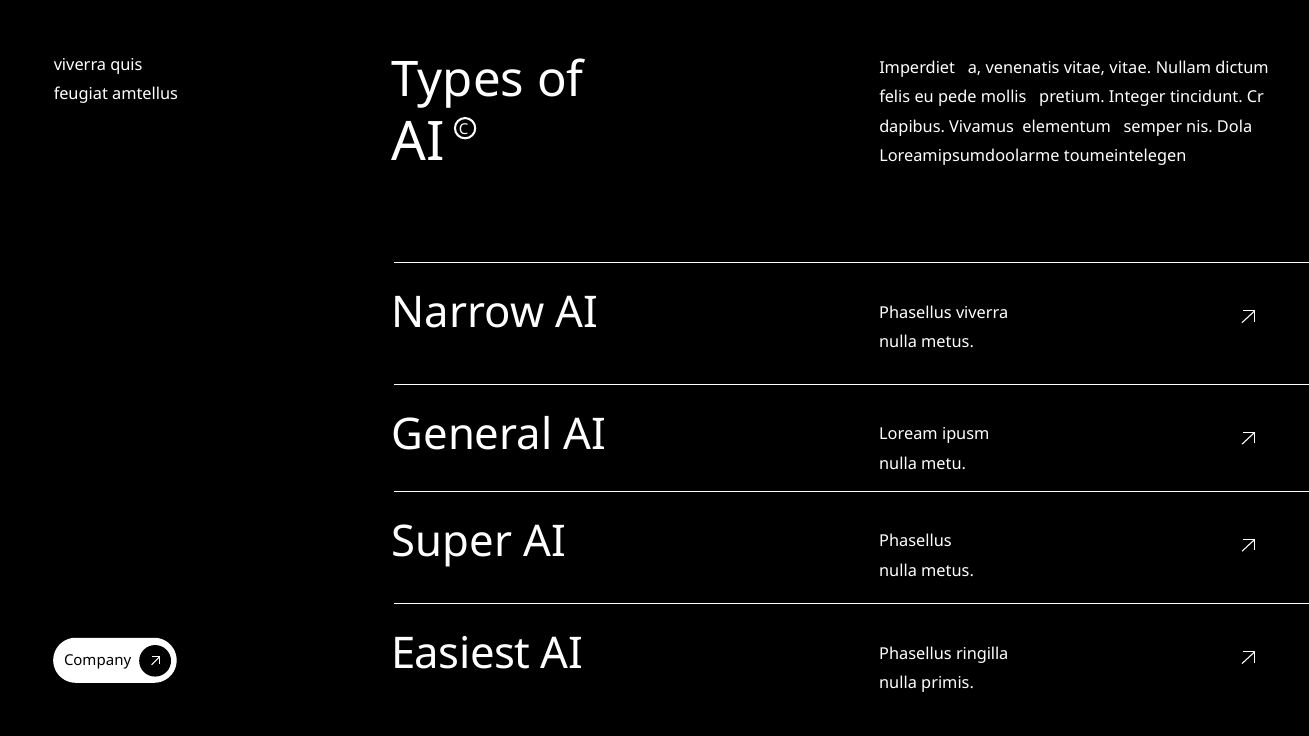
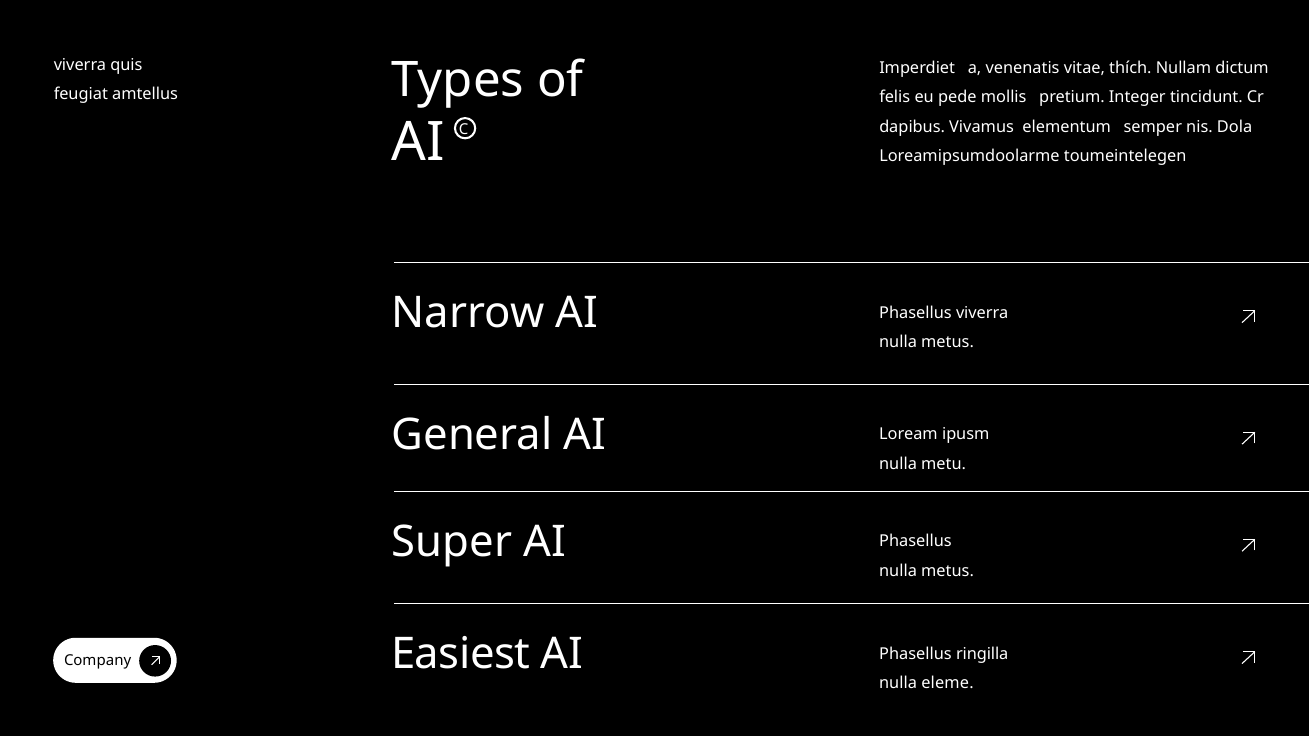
vitae vitae: vitae -> thích
primis: primis -> eleme
